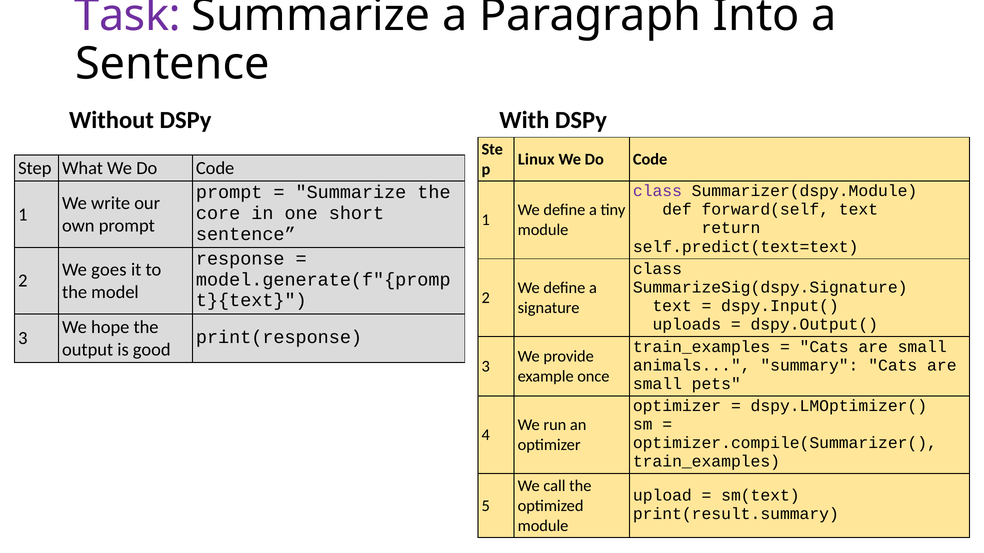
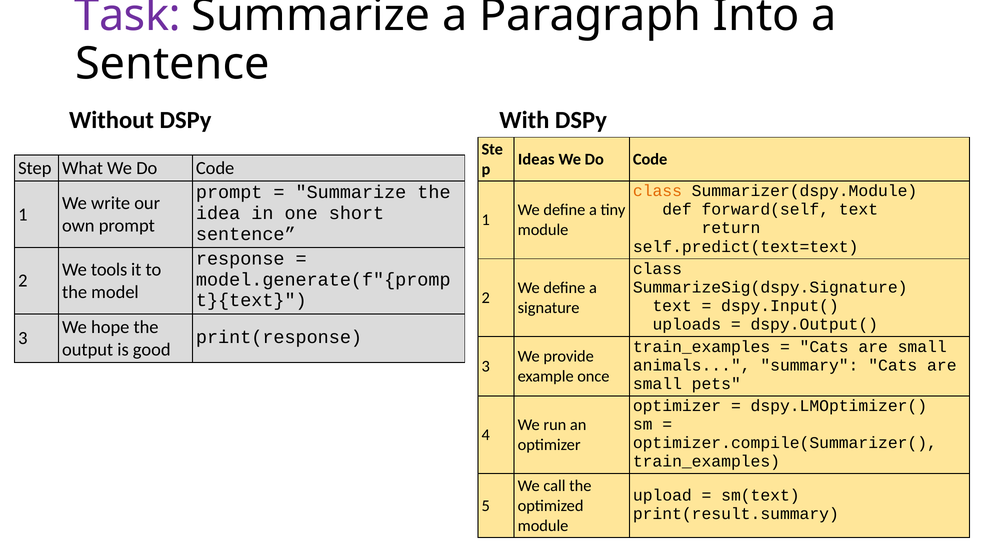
Linux: Linux -> Ideas
class at (657, 191) colour: purple -> orange
core: core -> idea
goes: goes -> tools
